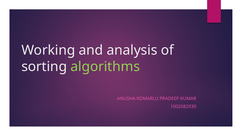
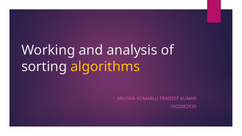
algorithms colour: light green -> yellow
